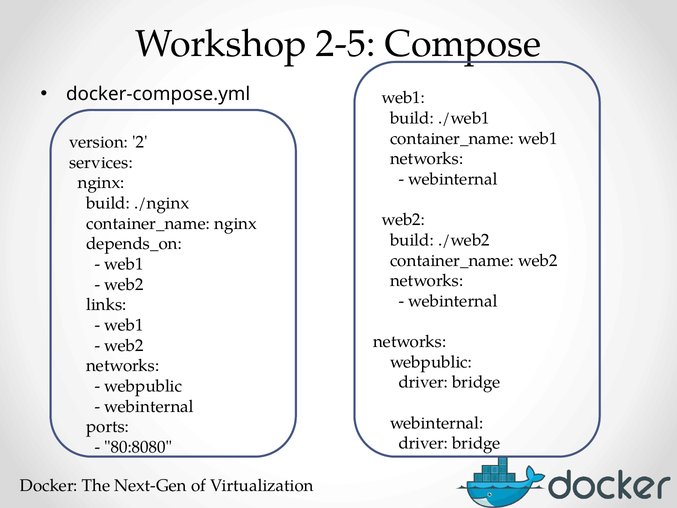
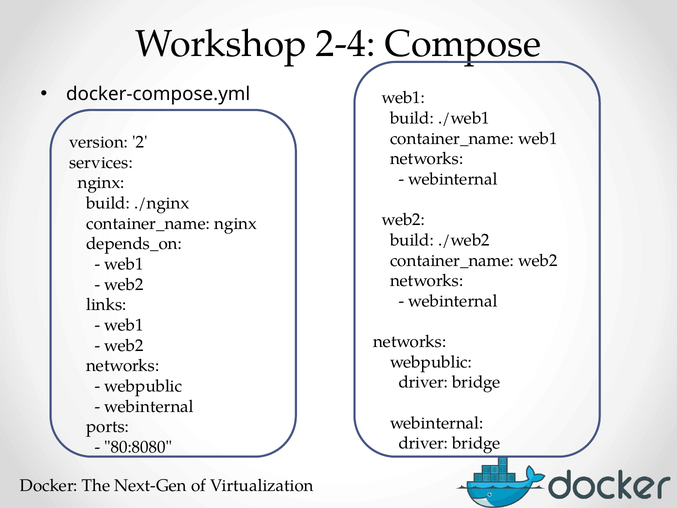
2-5: 2-5 -> 2-4
